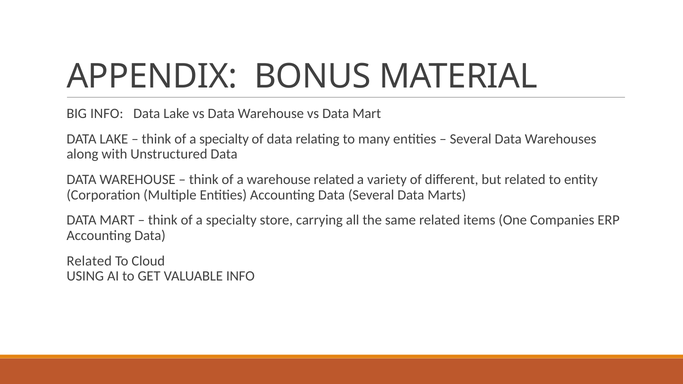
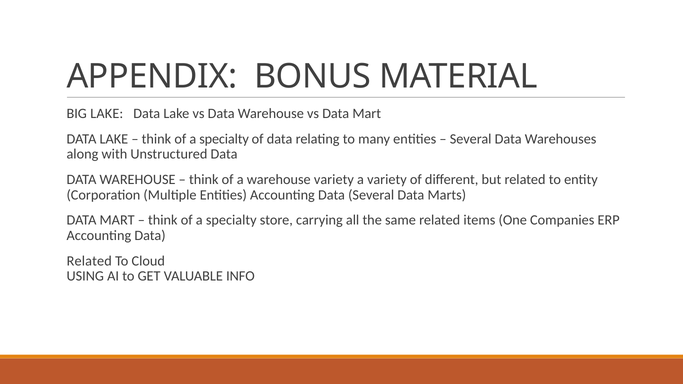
BIG INFO: INFO -> LAKE
warehouse related: related -> variety
